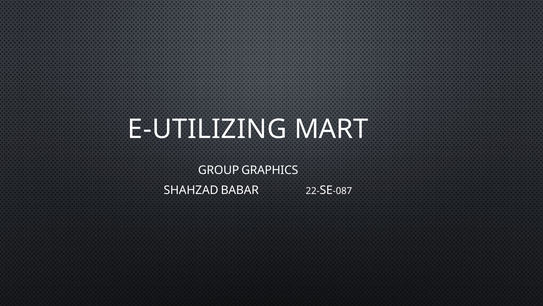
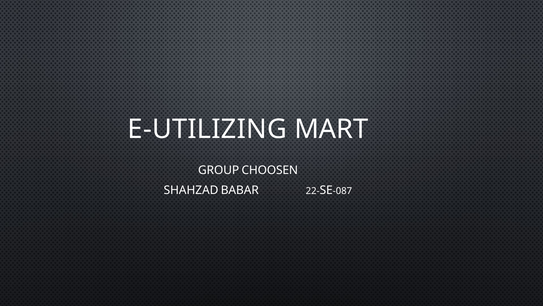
GRAPHICS: GRAPHICS -> CHOOSEN
